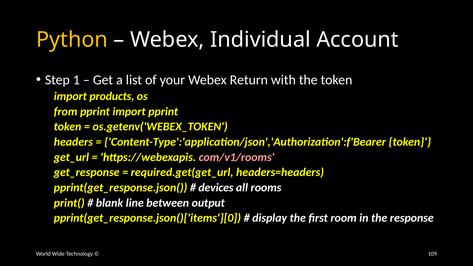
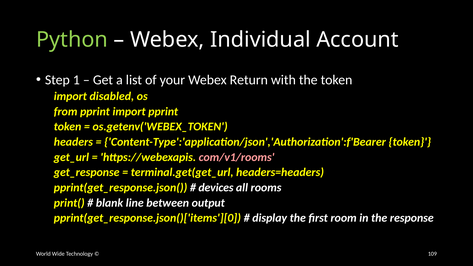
Python colour: yellow -> light green
products: products -> disabled
required.get(get_url: required.get(get_url -> terminal.get(get_url
